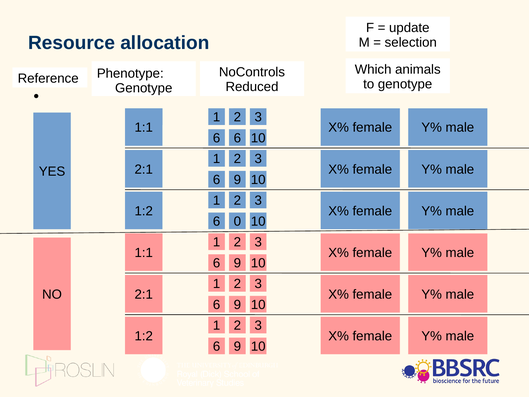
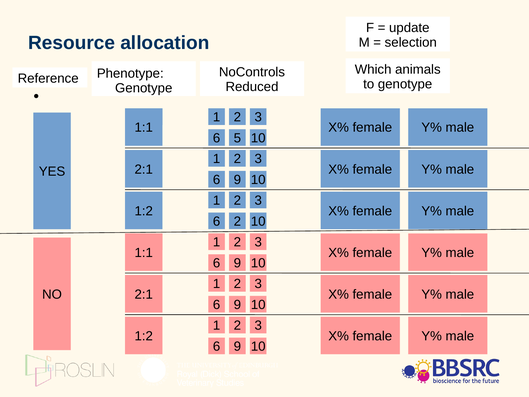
6 6: 6 -> 5
6 0: 0 -> 2
